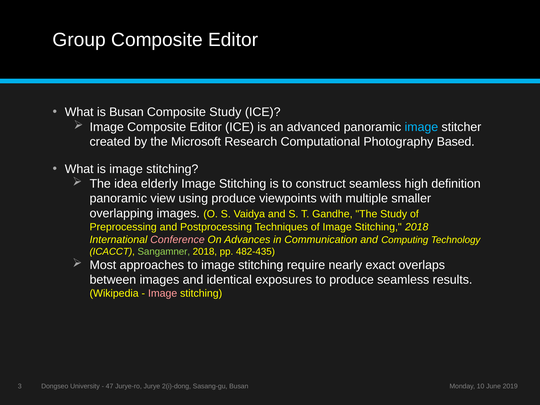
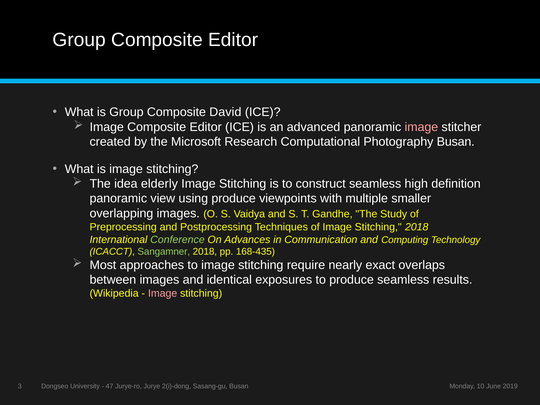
is Busan: Busan -> Group
Composite Study: Study -> David
image at (421, 127) colour: light blue -> pink
Photography Based: Based -> Busan
Conference colour: pink -> light green
482-435: 482-435 -> 168-435
